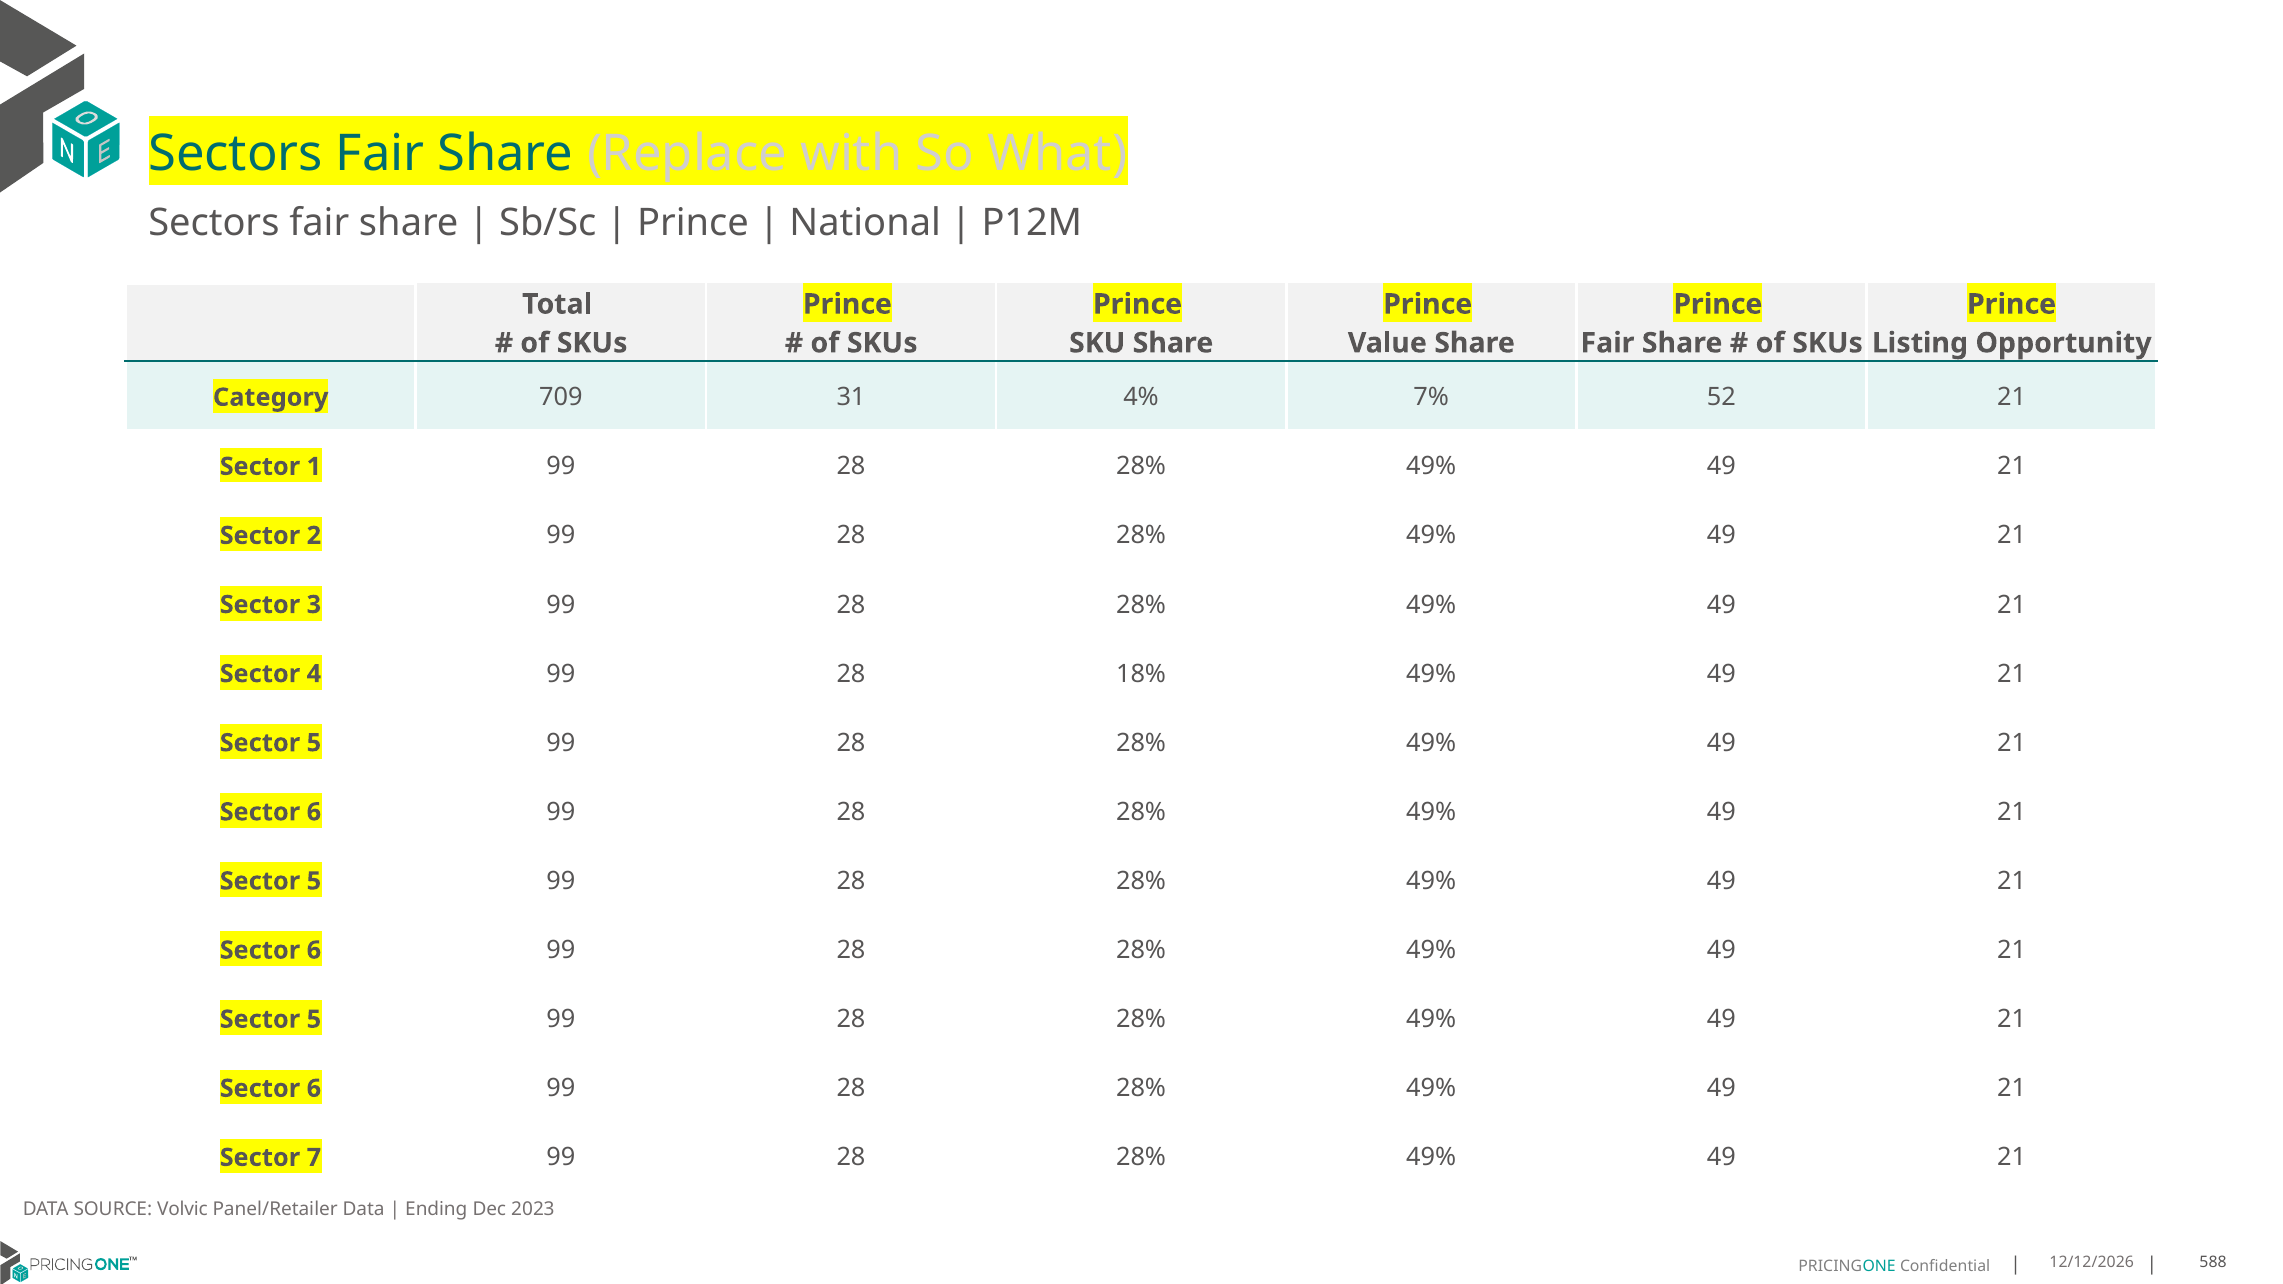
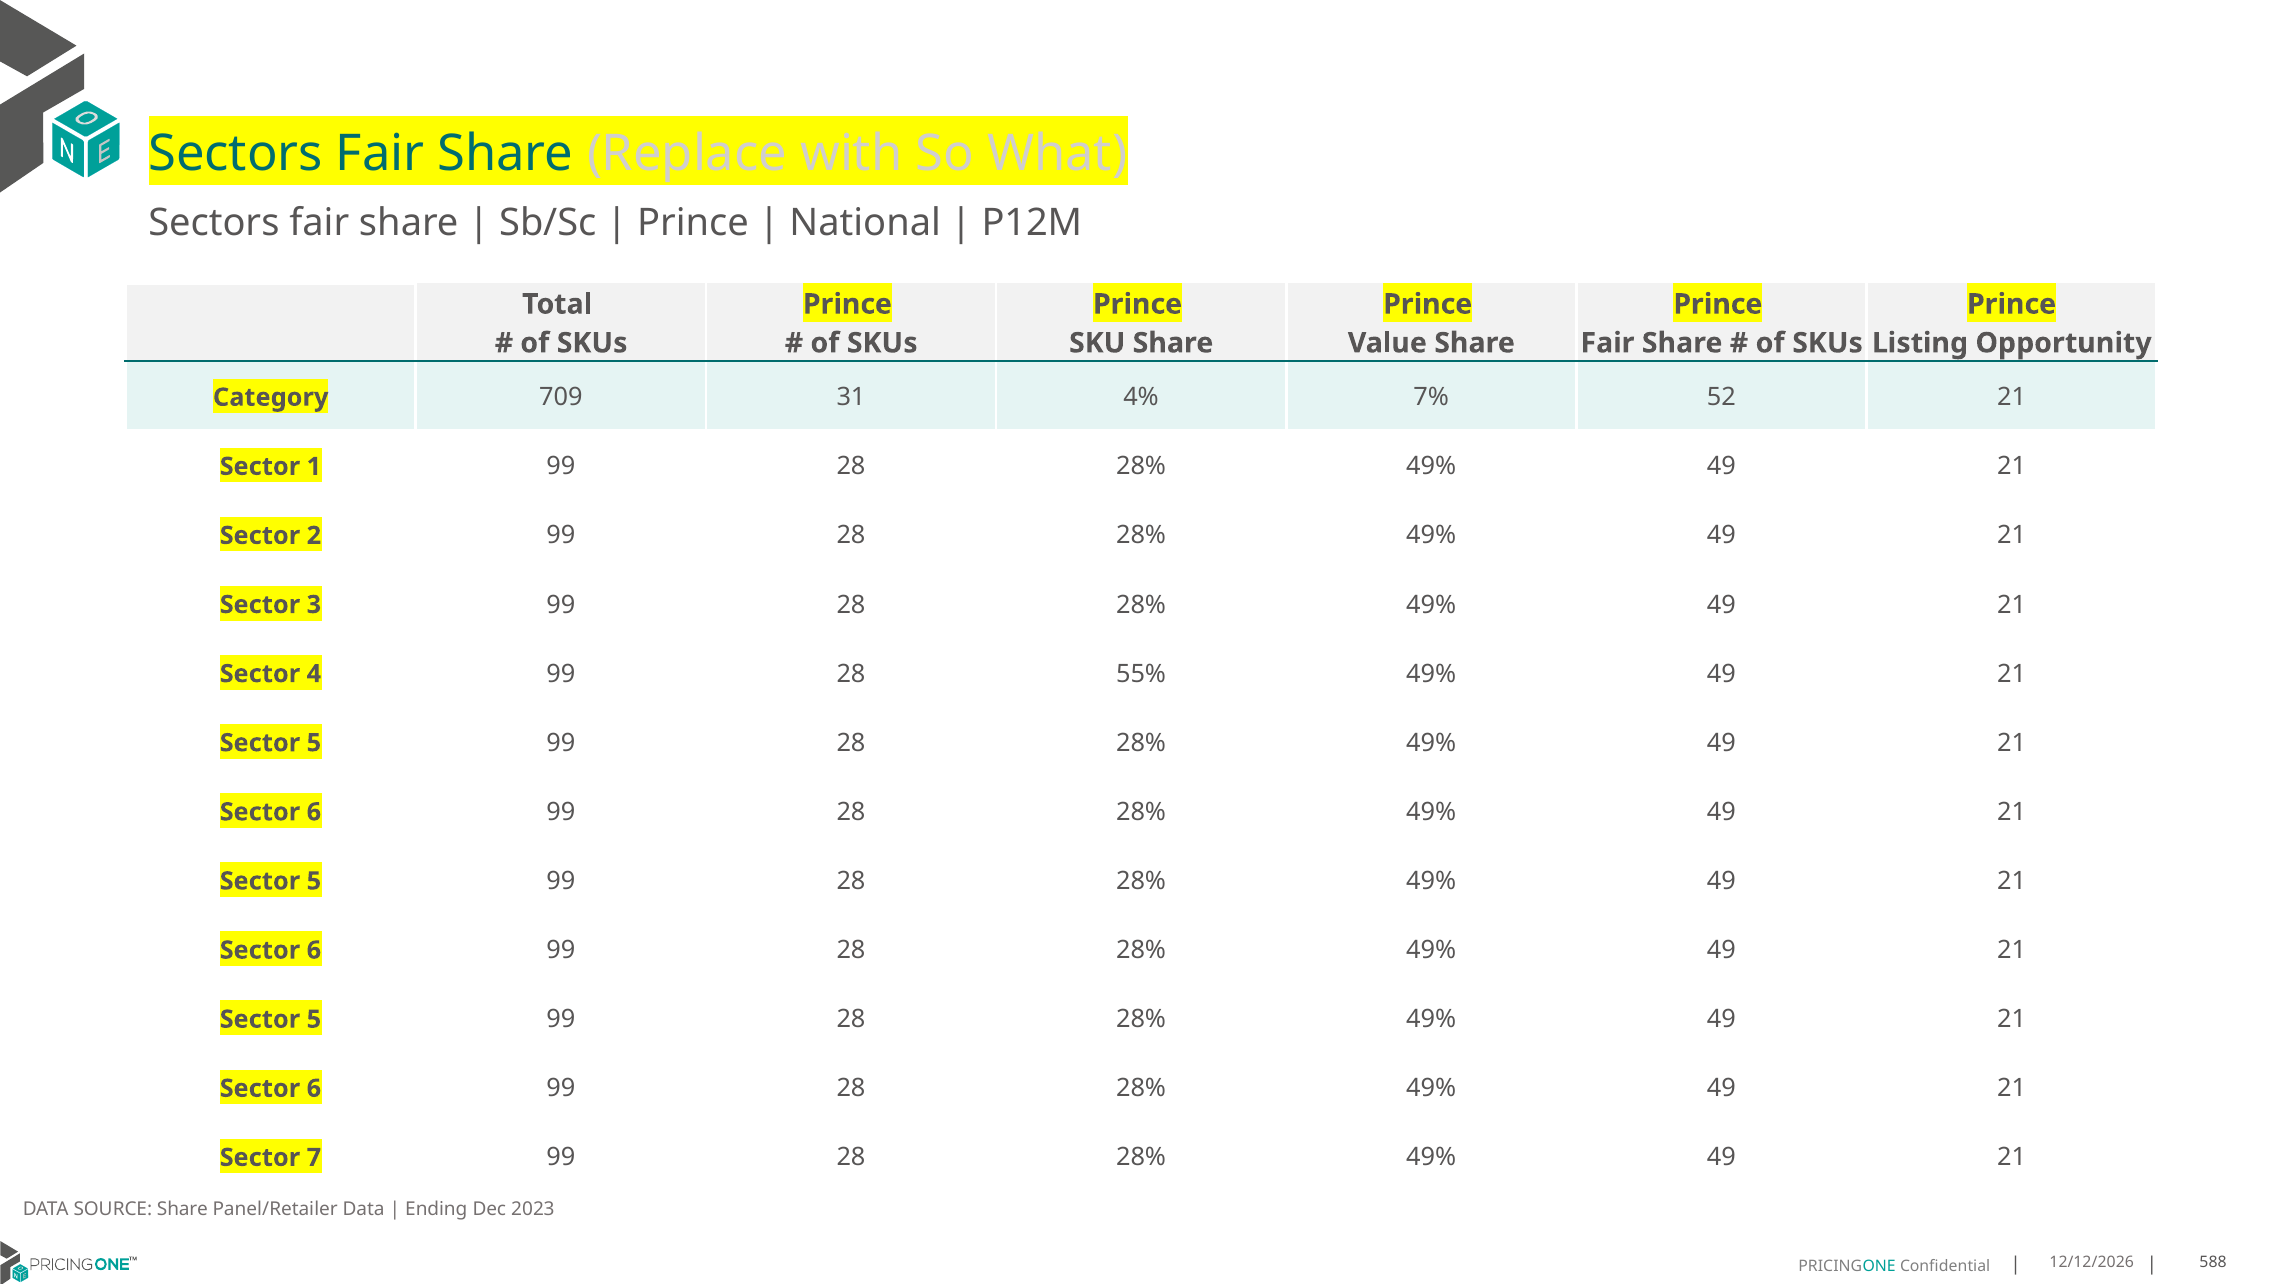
18%: 18% -> 55%
SOURCE Volvic: Volvic -> Share
